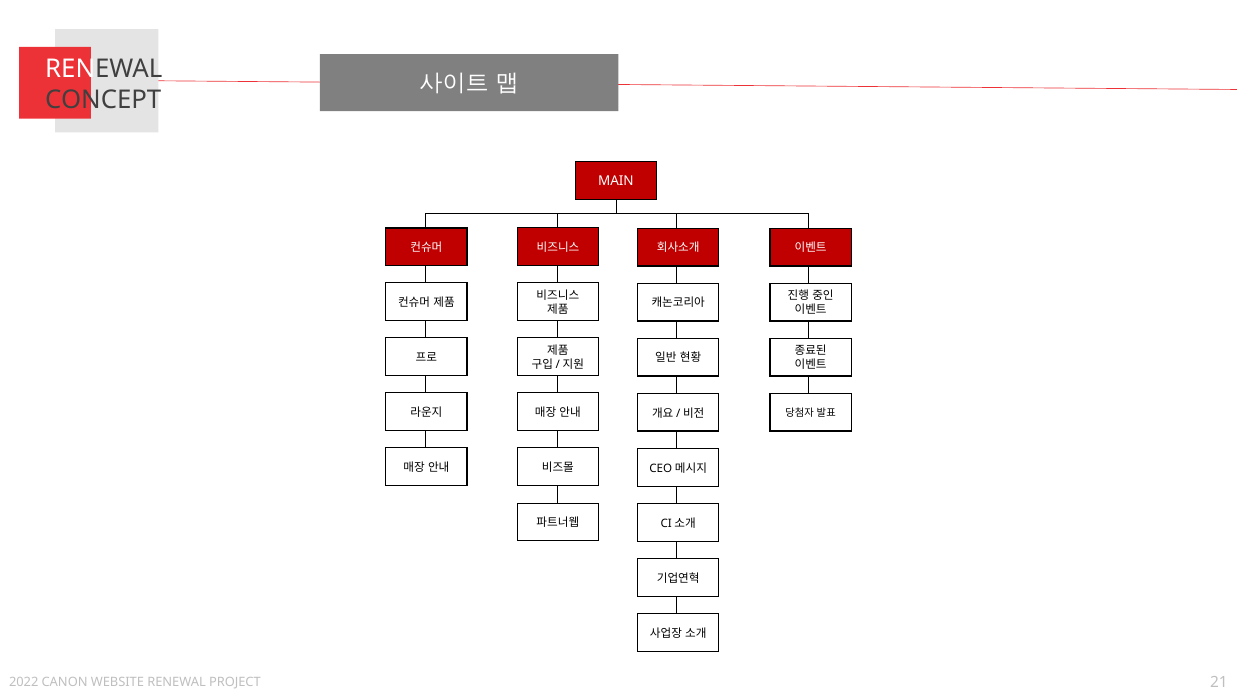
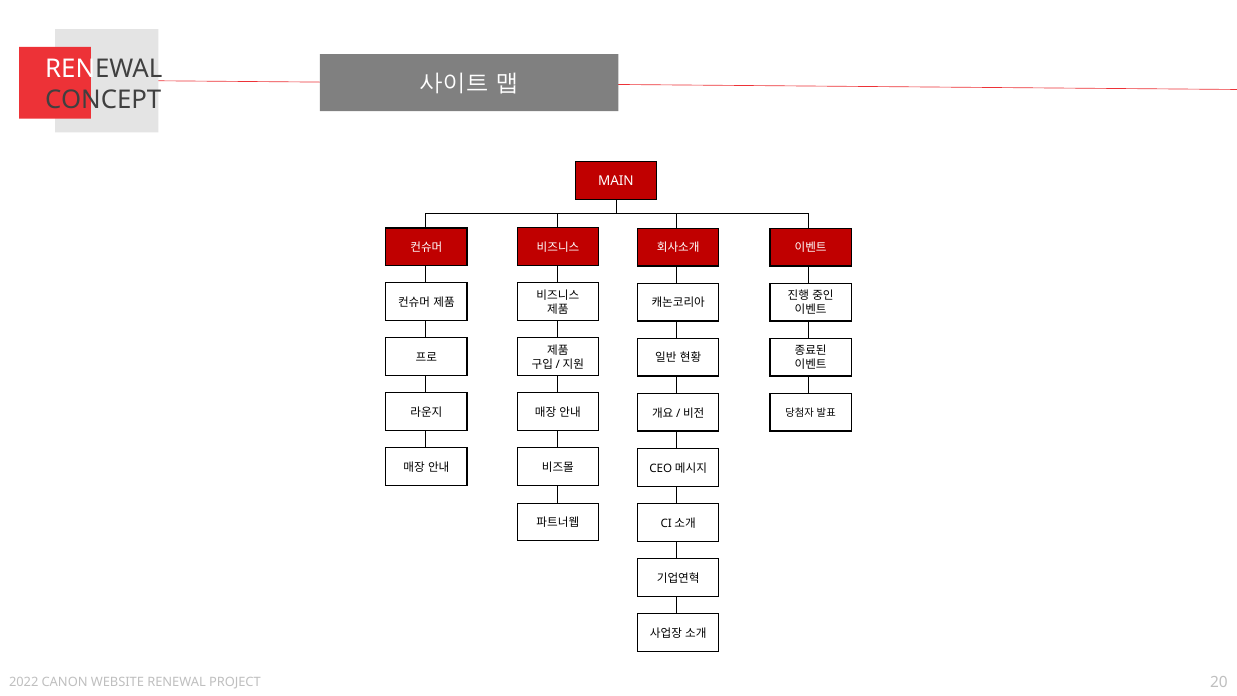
21: 21 -> 20
